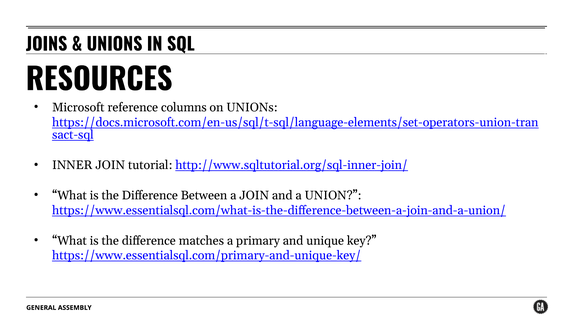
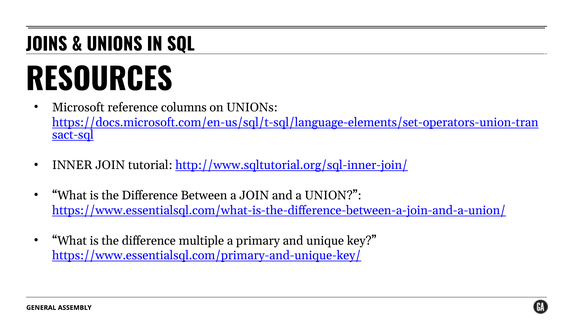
matches: matches -> multiple
